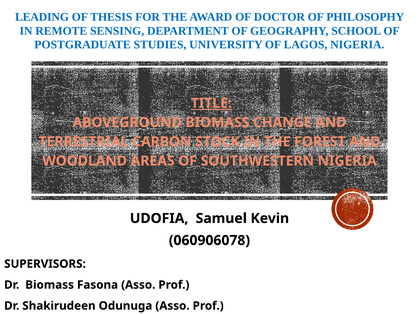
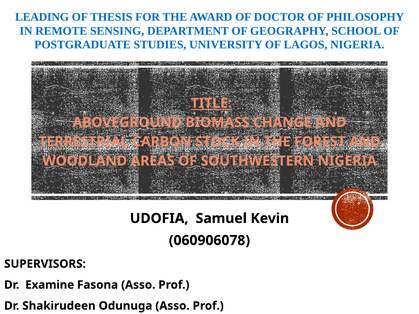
Dr Biomass: Biomass -> Examine
